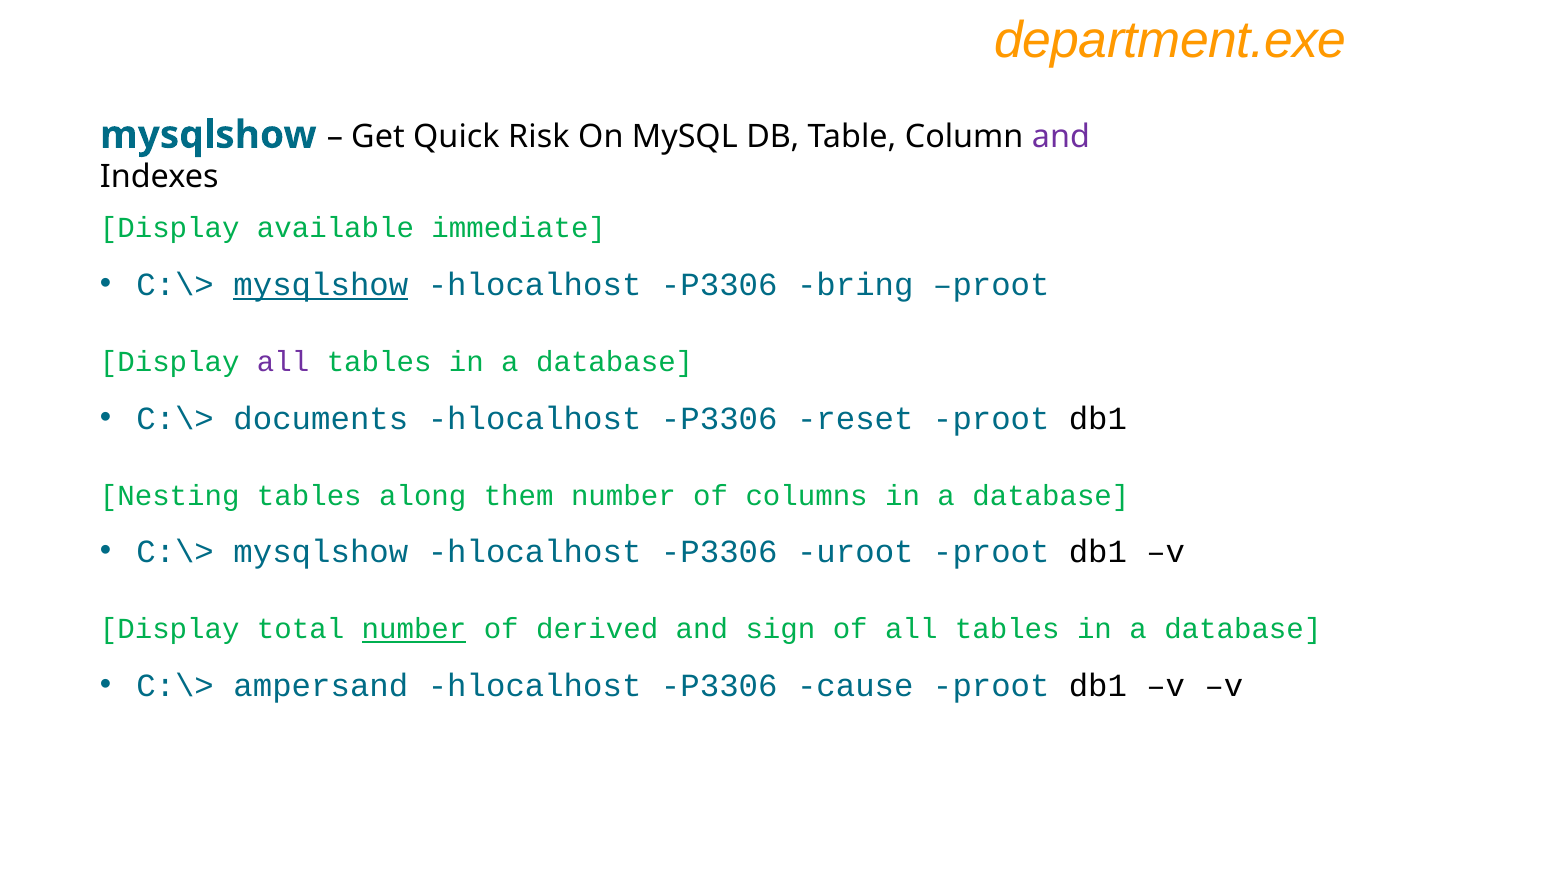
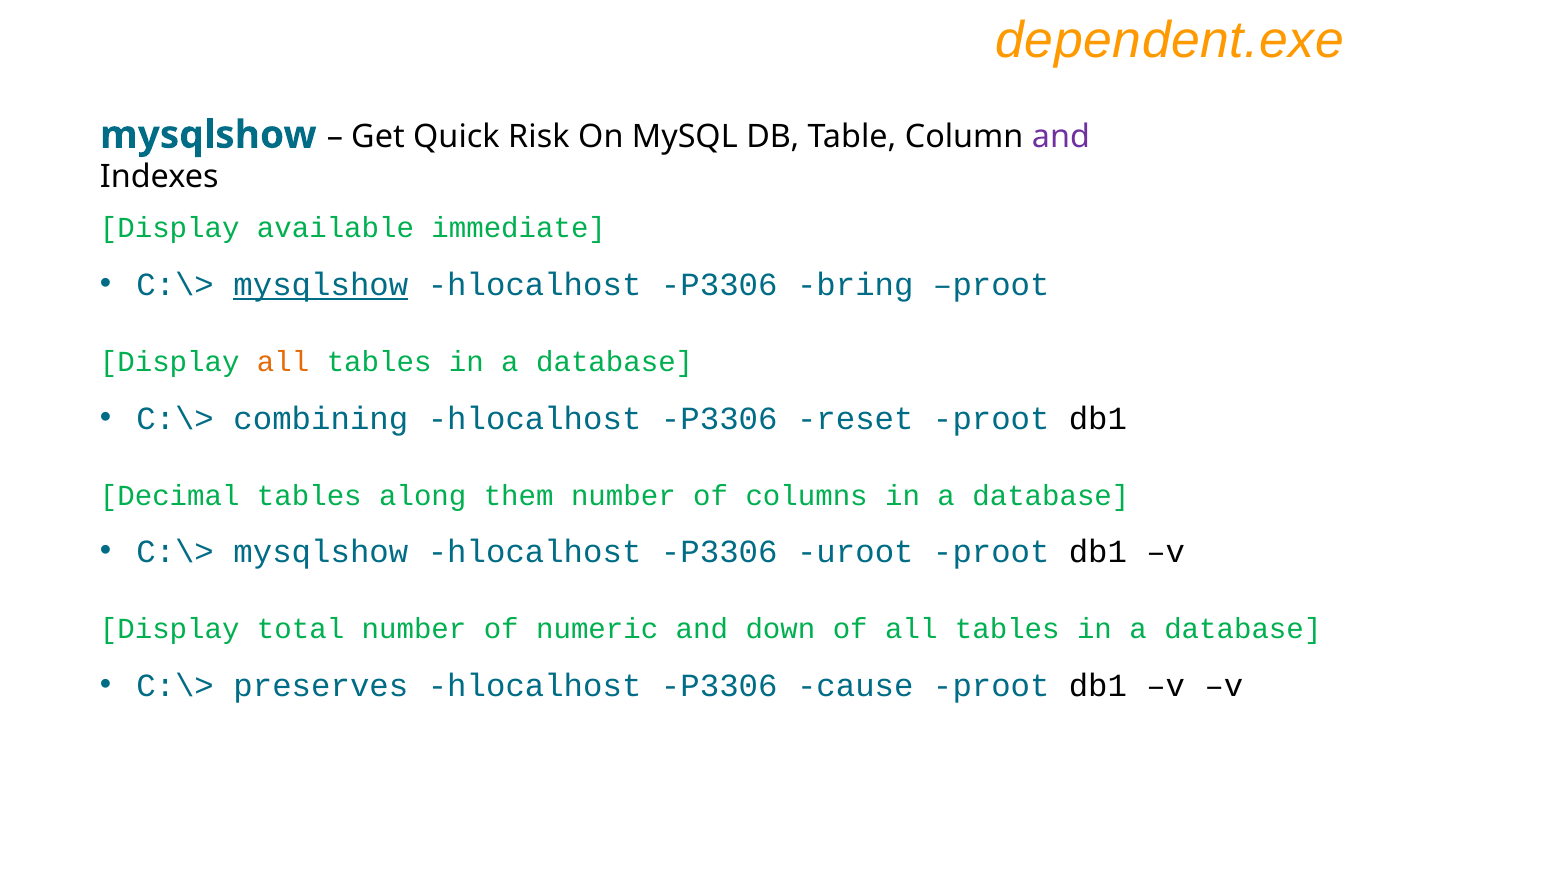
department.exe: department.exe -> dependent.exe
all at (283, 362) colour: purple -> orange
documents: documents -> combining
Nesting: Nesting -> Decimal
number at (414, 630) underline: present -> none
derived: derived -> numeric
sign: sign -> down
ampersand: ampersand -> preserves
